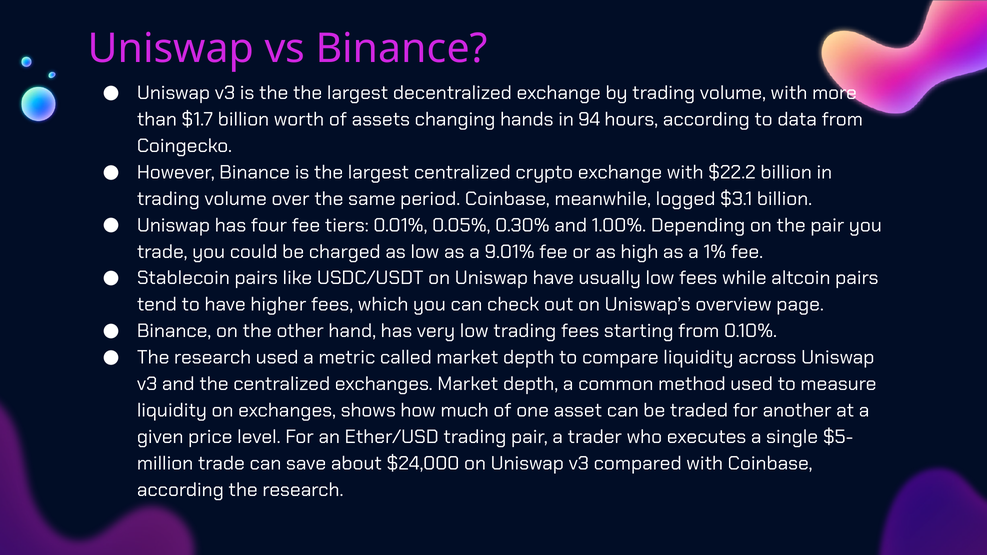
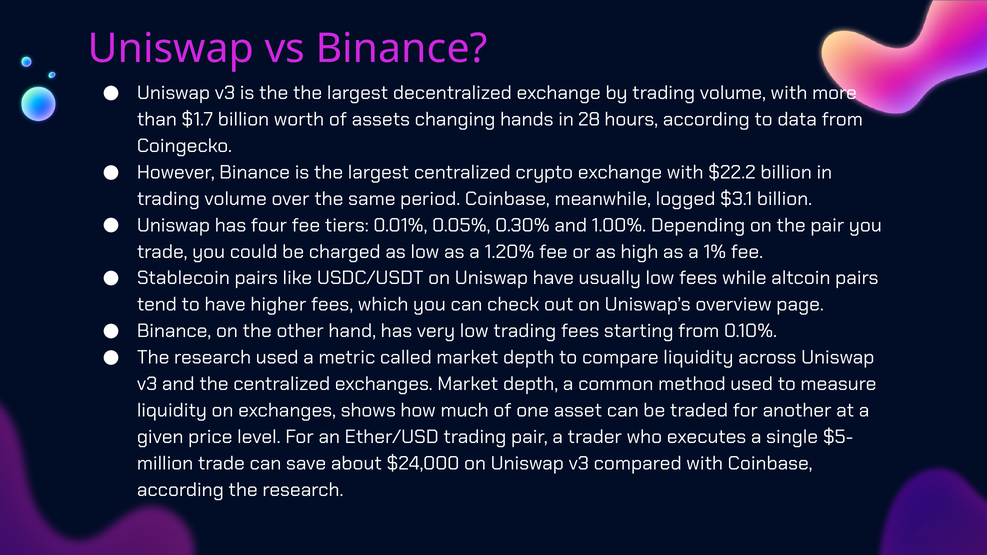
94: 94 -> 28
9.01%: 9.01% -> 1.20%
